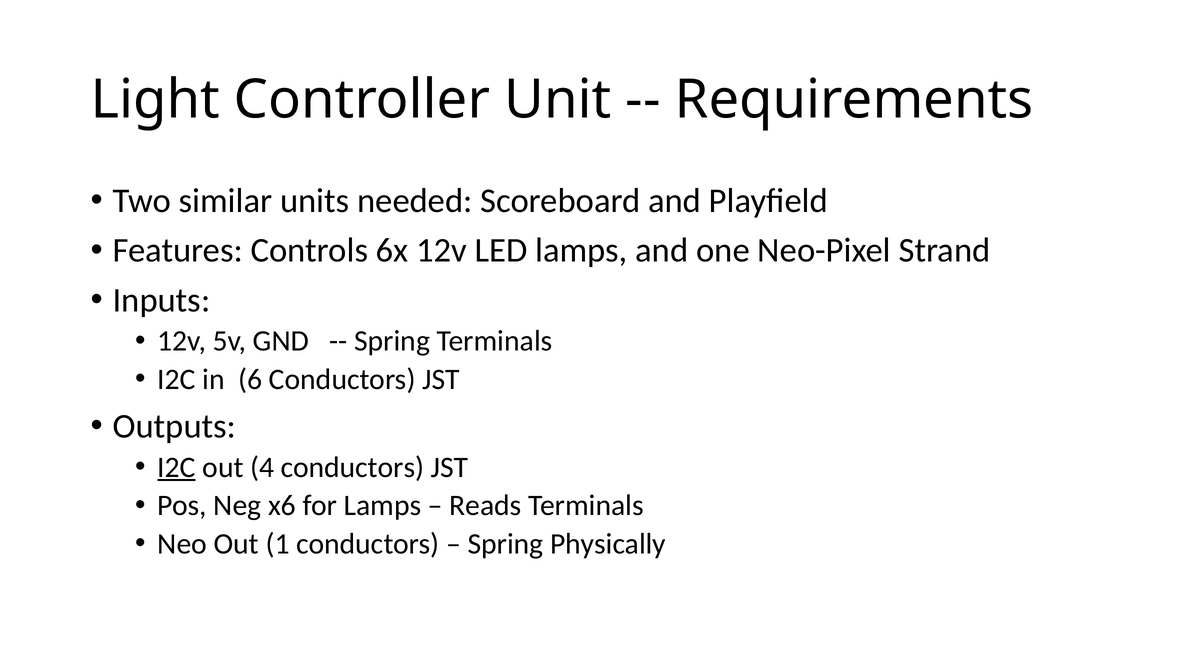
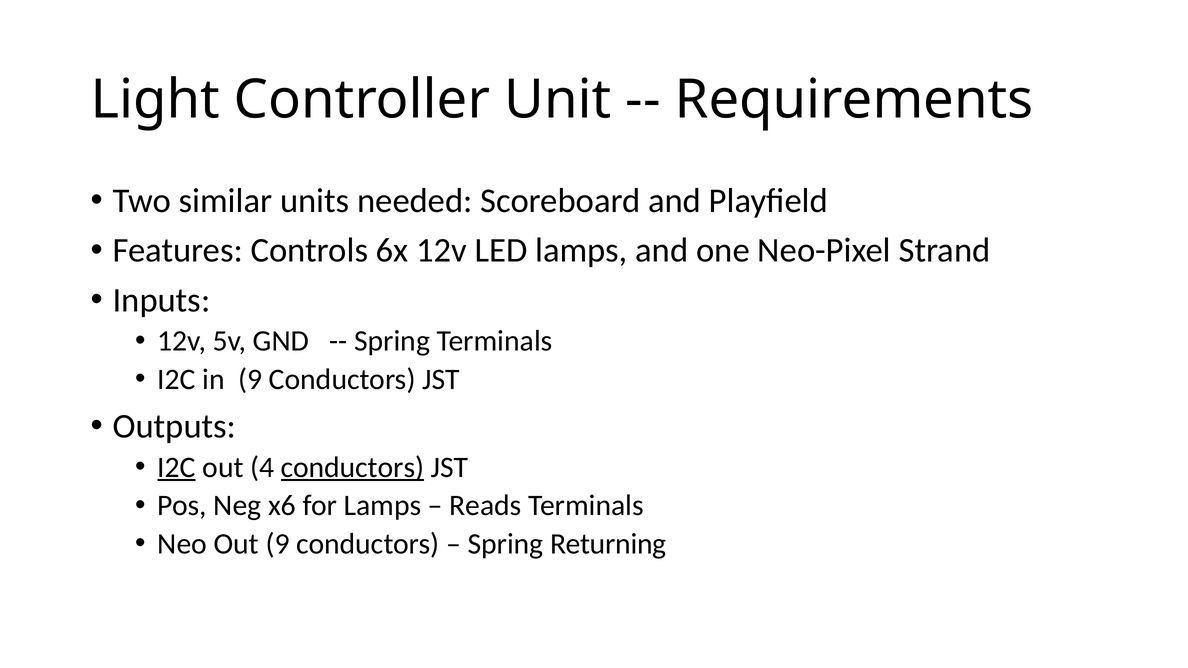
in 6: 6 -> 9
conductors at (353, 467) underline: none -> present
Out 1: 1 -> 9
Physically: Physically -> Returning
